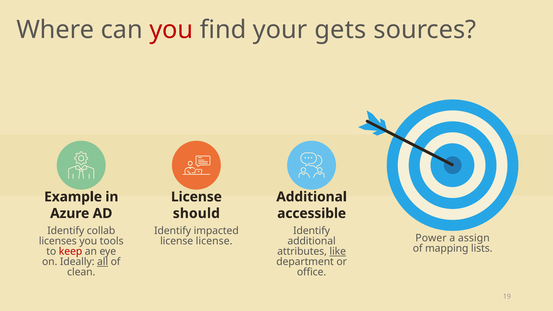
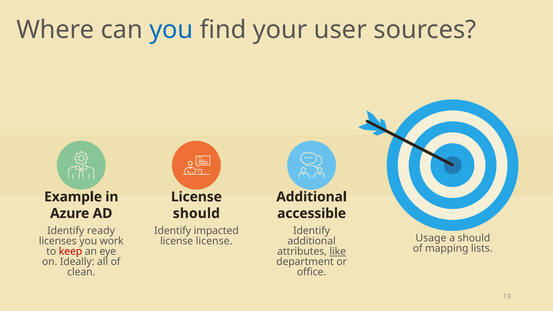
you at (171, 30) colour: red -> blue
gets: gets -> user
collab: collab -> ready
Power: Power -> Usage
a assign: assign -> should
tools: tools -> work
all underline: present -> none
